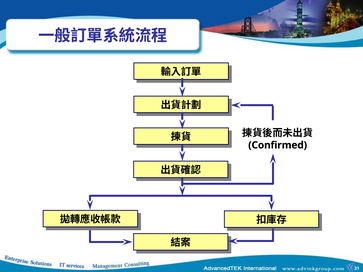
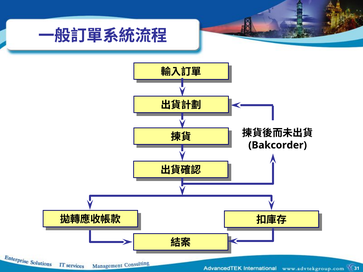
Confirmed: Confirmed -> Bakcorder
